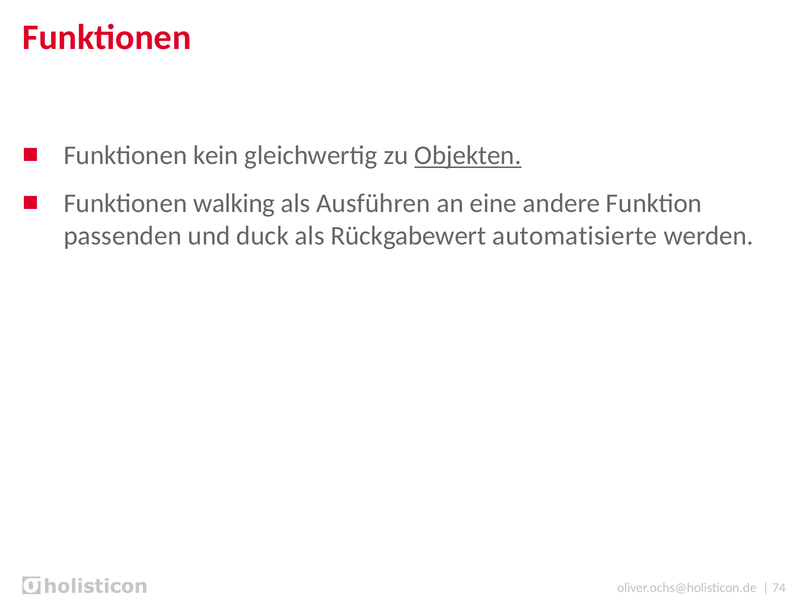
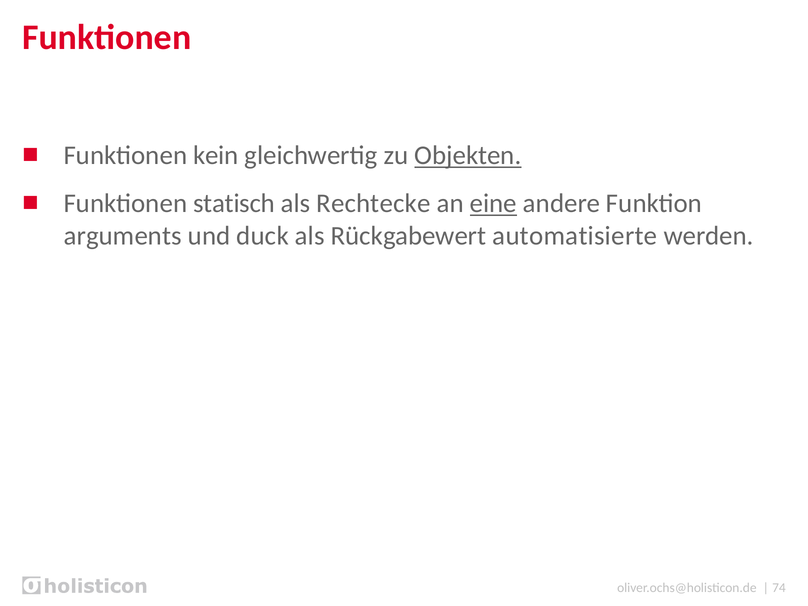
walking: walking -> statisch
Ausführen: Ausführen -> Rechtecke
eine underline: none -> present
passenden: passenden -> arguments
